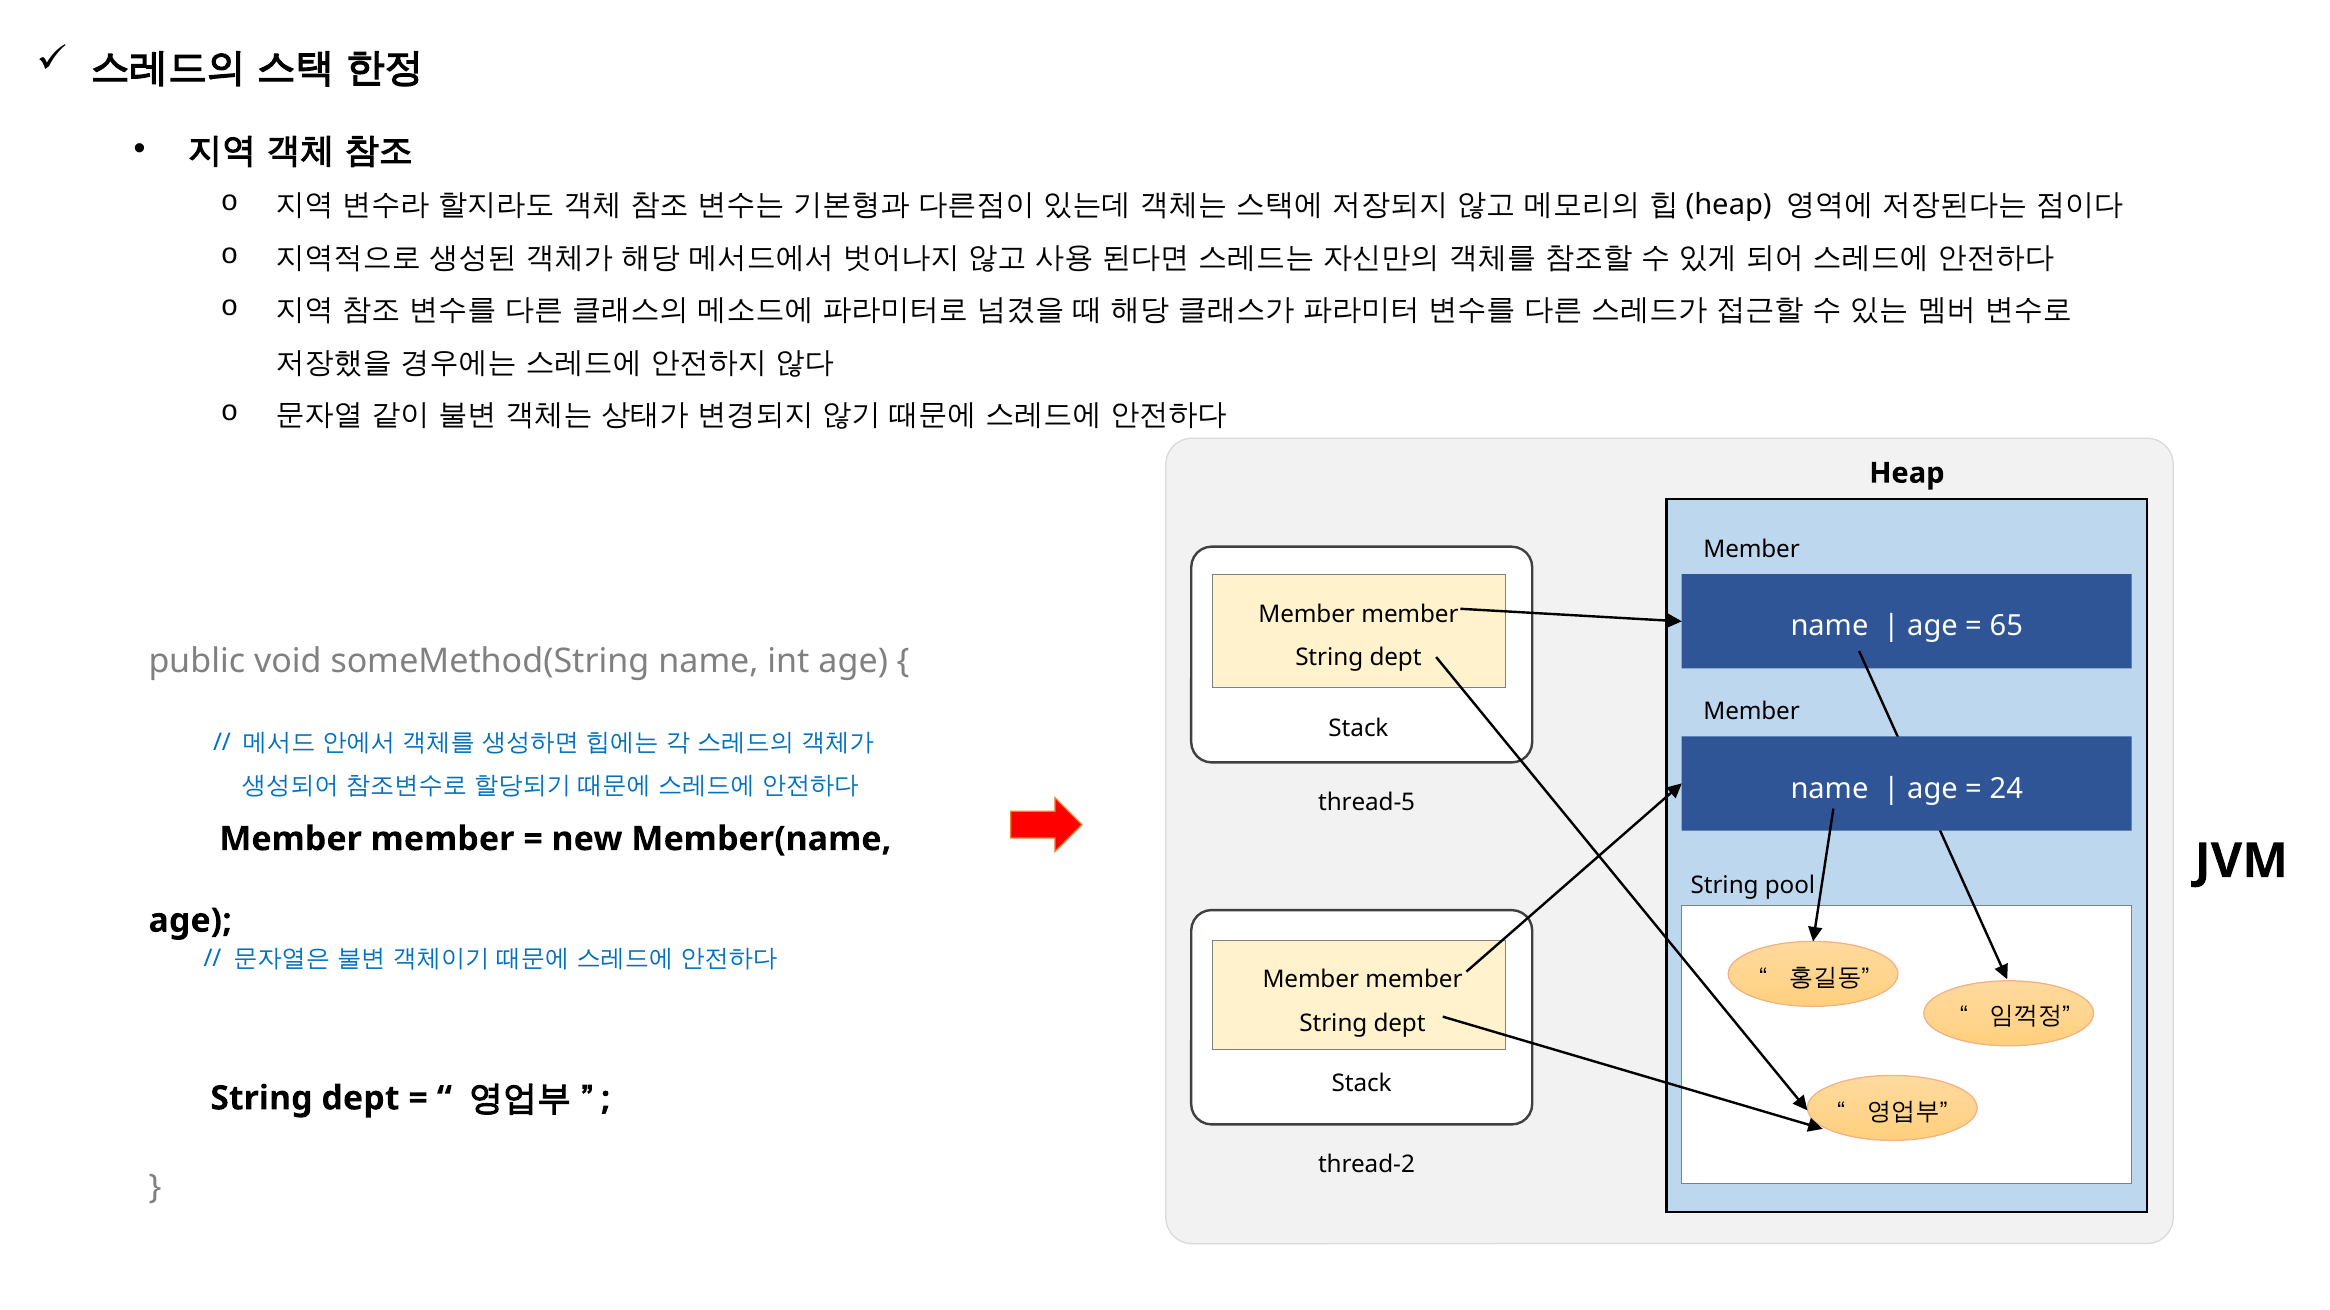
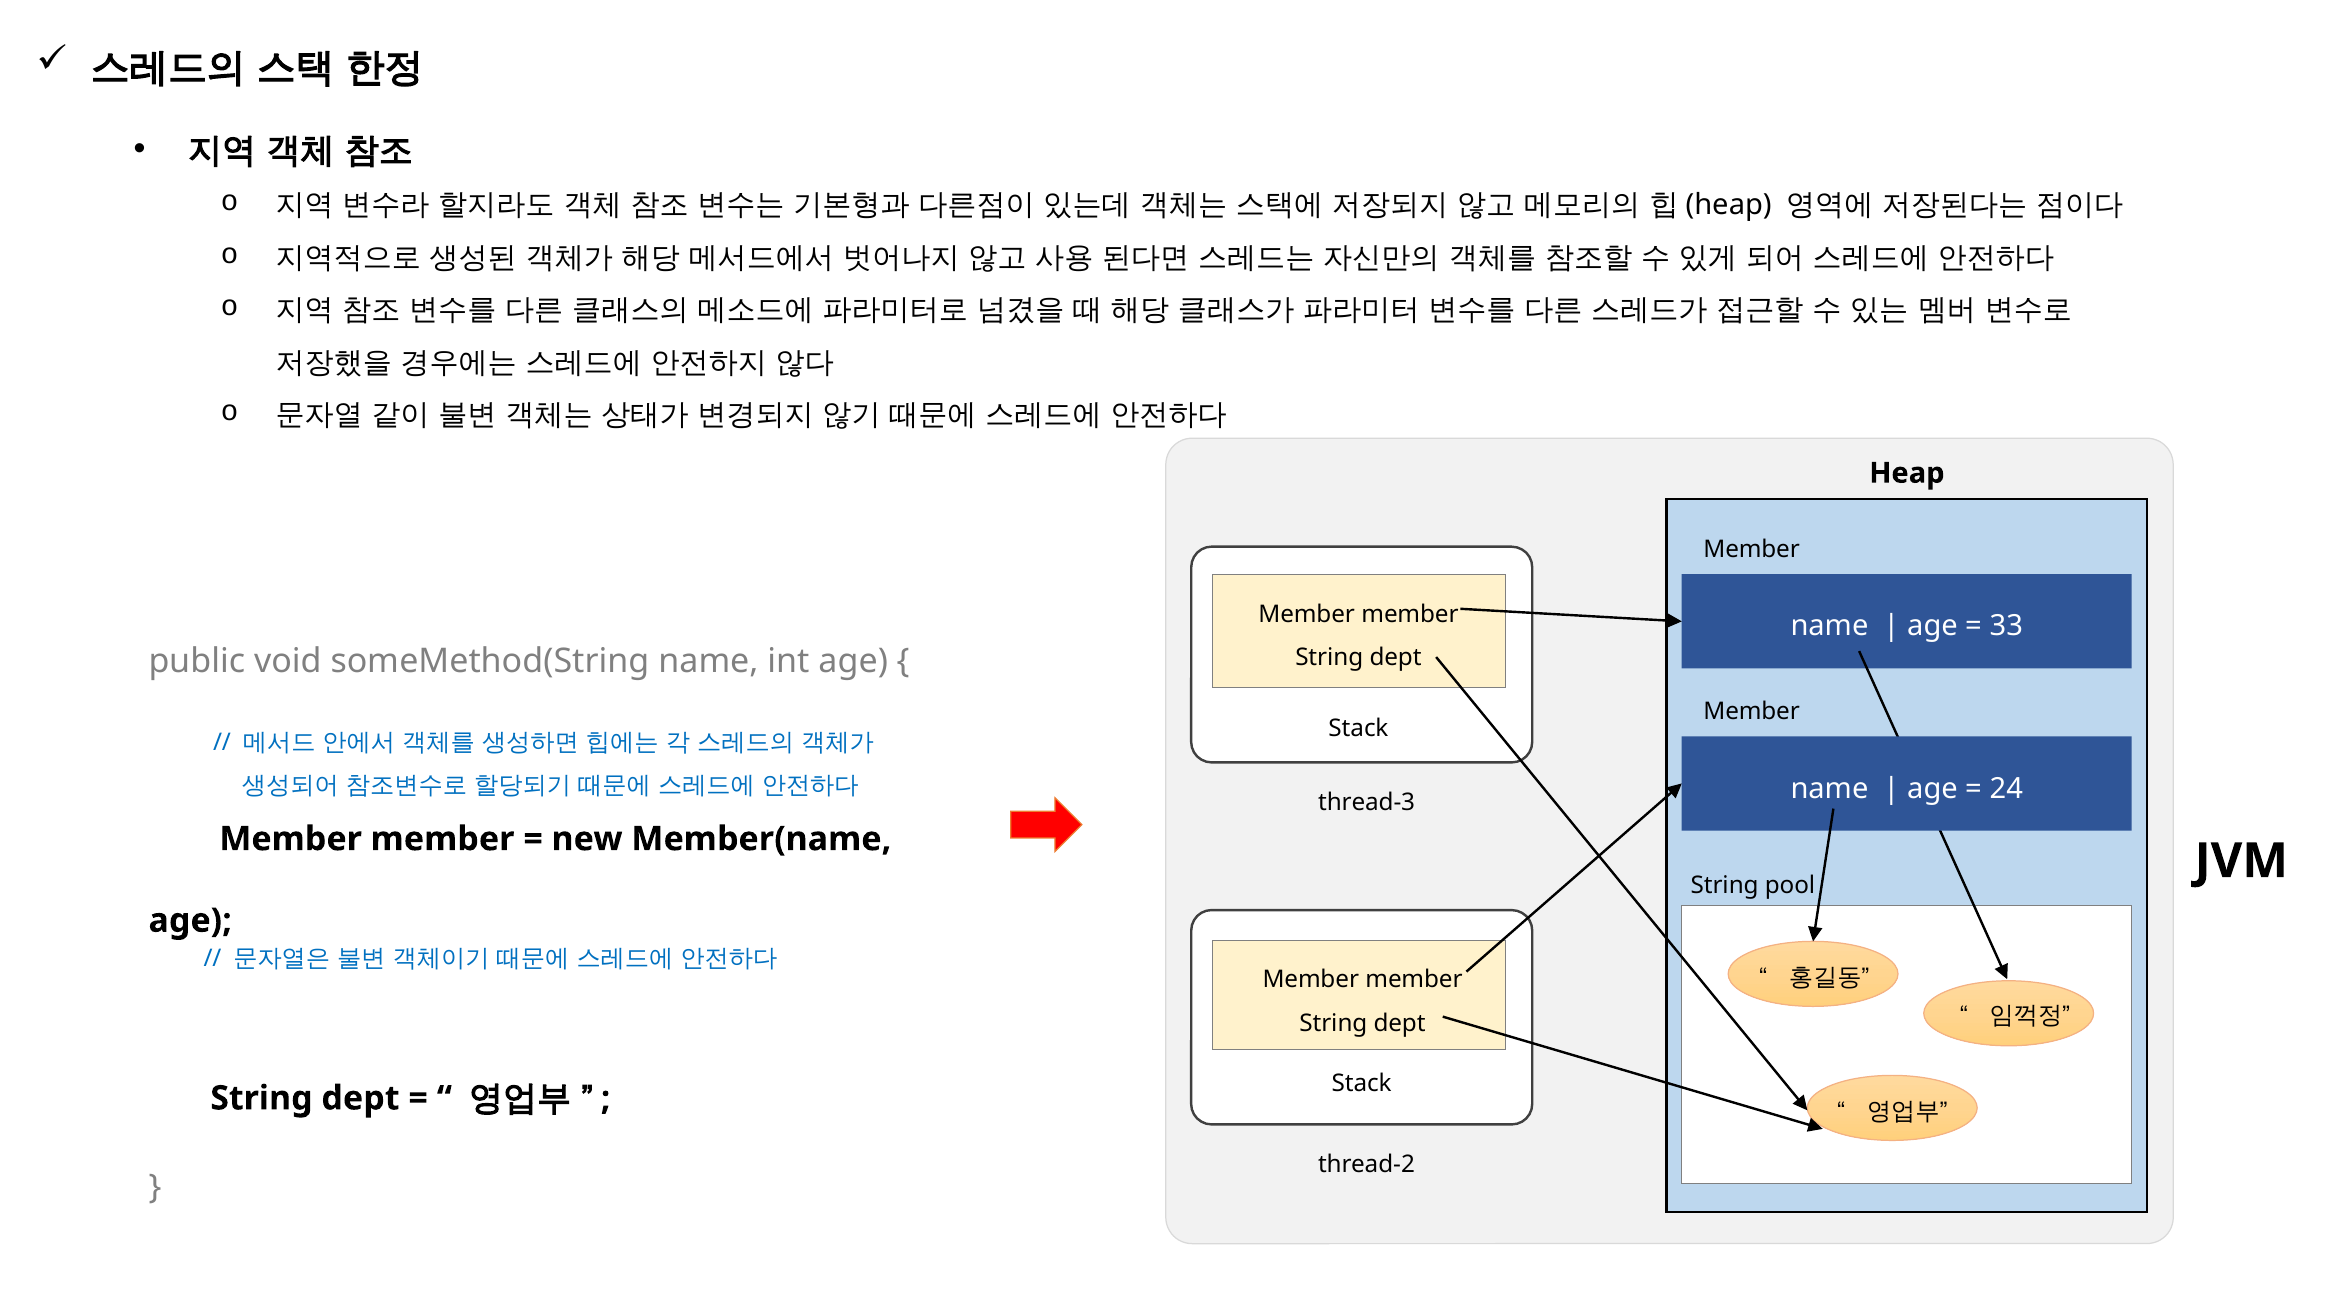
65: 65 -> 33
thread-5: thread-5 -> thread-3
